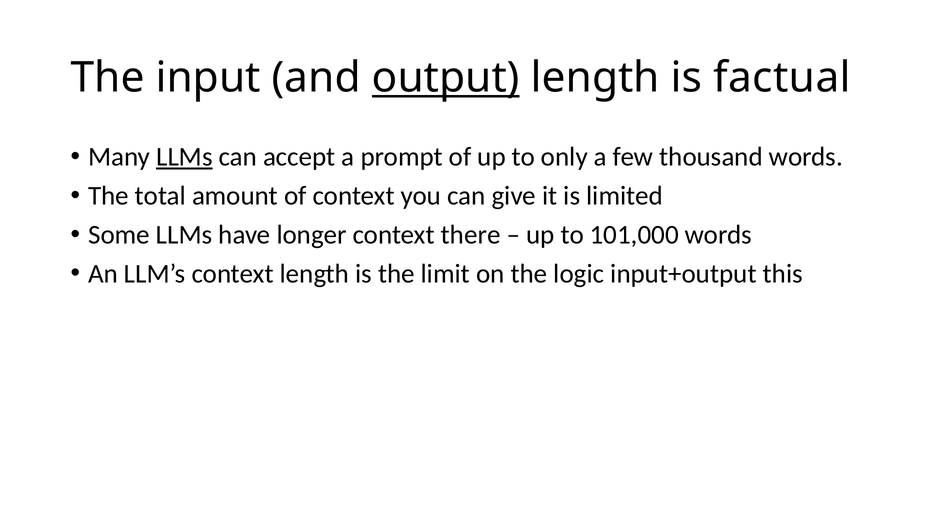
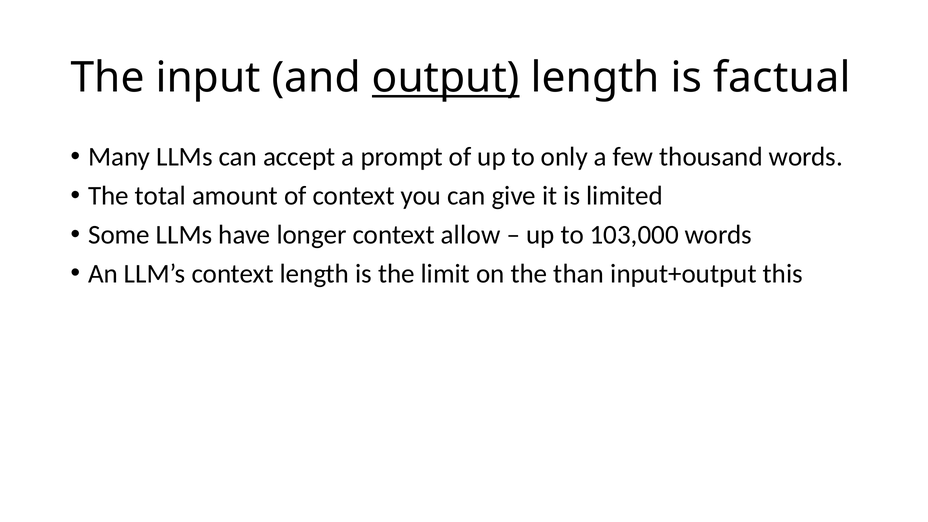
LLMs at (184, 157) underline: present -> none
there: there -> allow
101,000: 101,000 -> 103,000
logic: logic -> than
